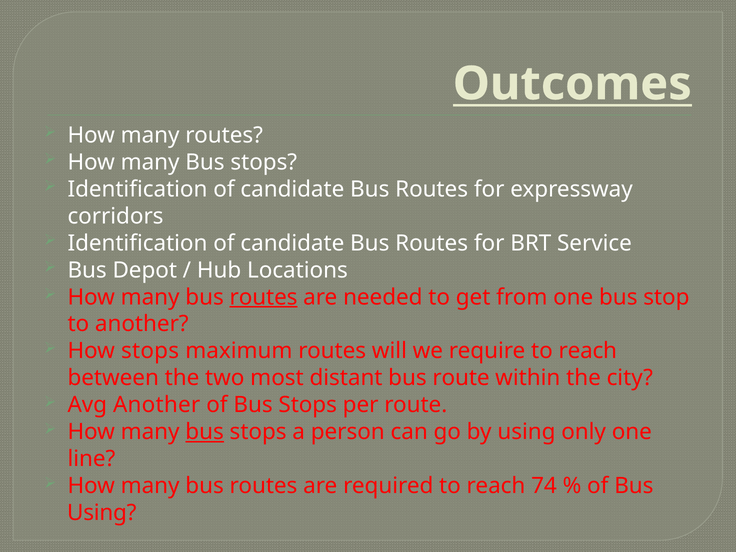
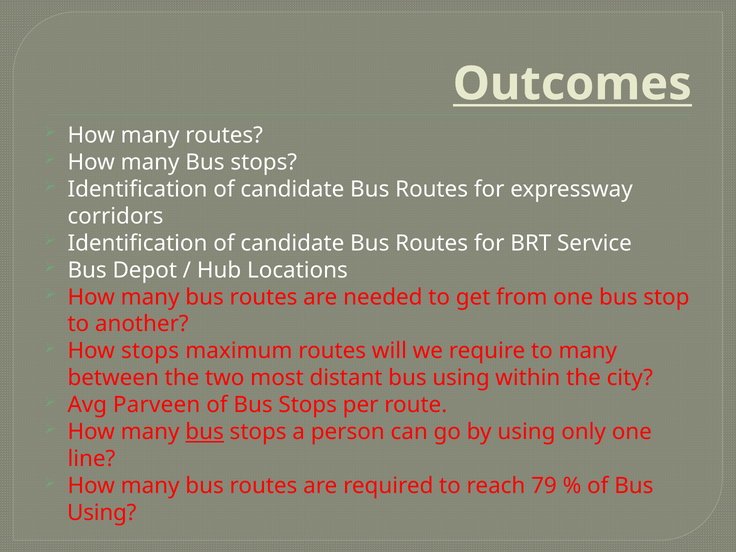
routes at (264, 297) underline: present -> none
require to reach: reach -> many
distant bus route: route -> using
Avg Another: Another -> Parveen
74: 74 -> 79
